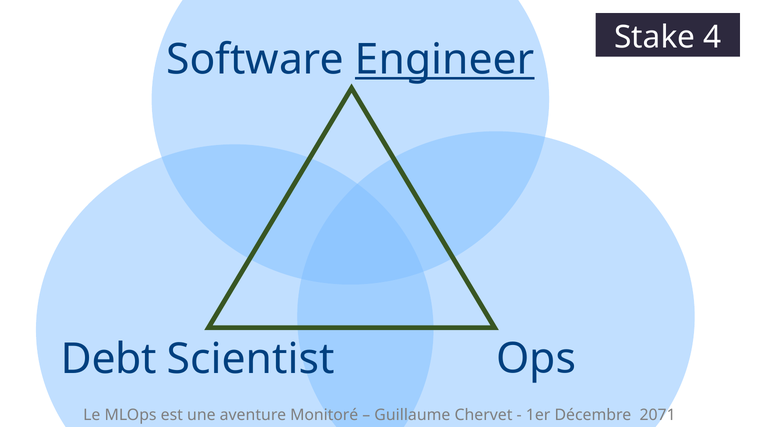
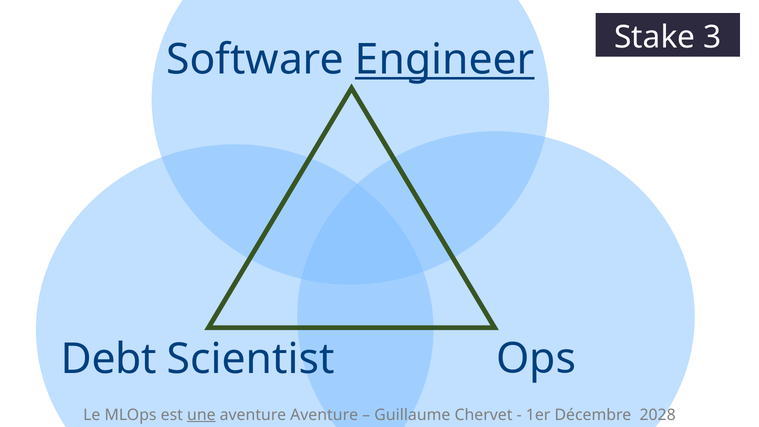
4: 4 -> 3
une underline: none -> present
aventure Monitoré: Monitoré -> Aventure
2071: 2071 -> 2028
